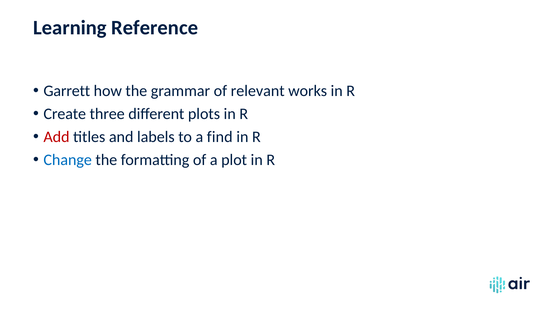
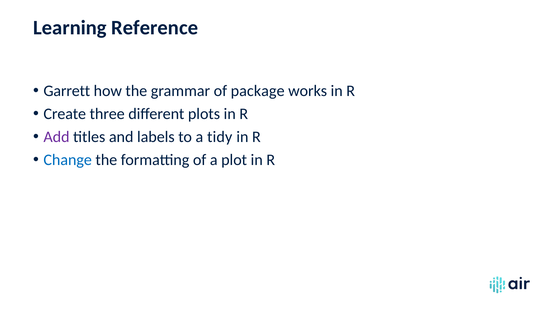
relevant: relevant -> package
Add colour: red -> purple
find: find -> tidy
